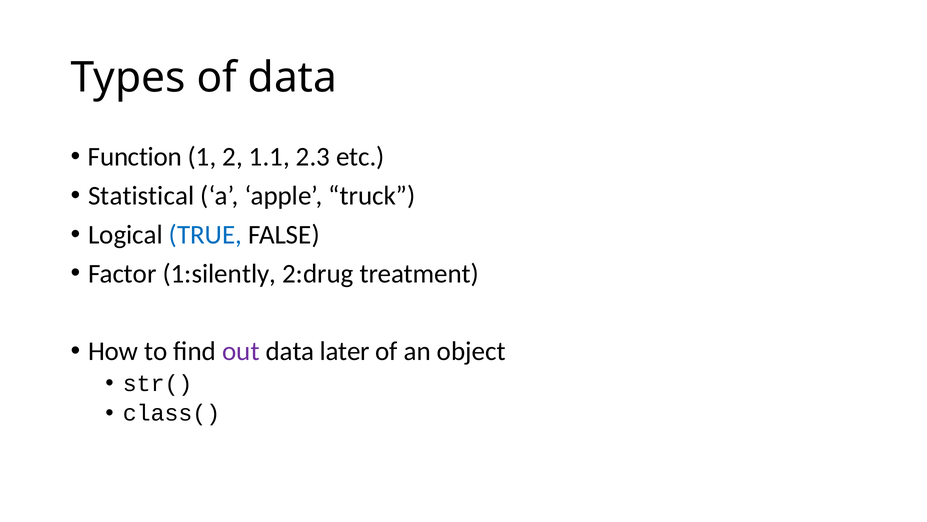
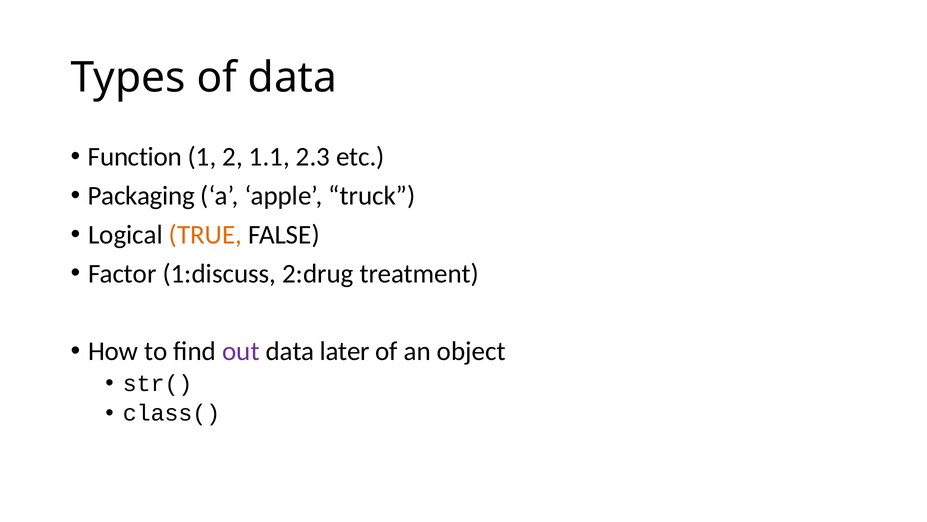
Statistical: Statistical -> Packaging
TRUE colour: blue -> orange
1:silently: 1:silently -> 1:discuss
